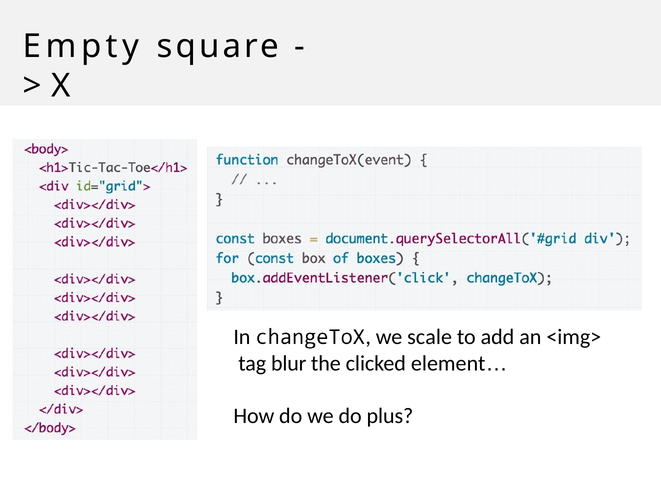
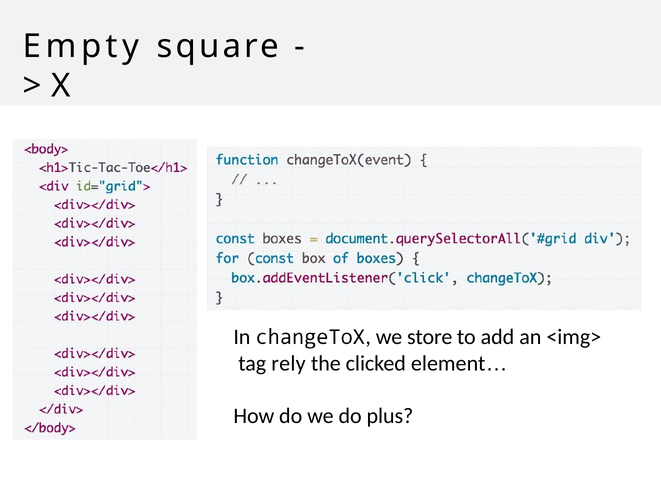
scale: scale -> store
blur: blur -> rely
